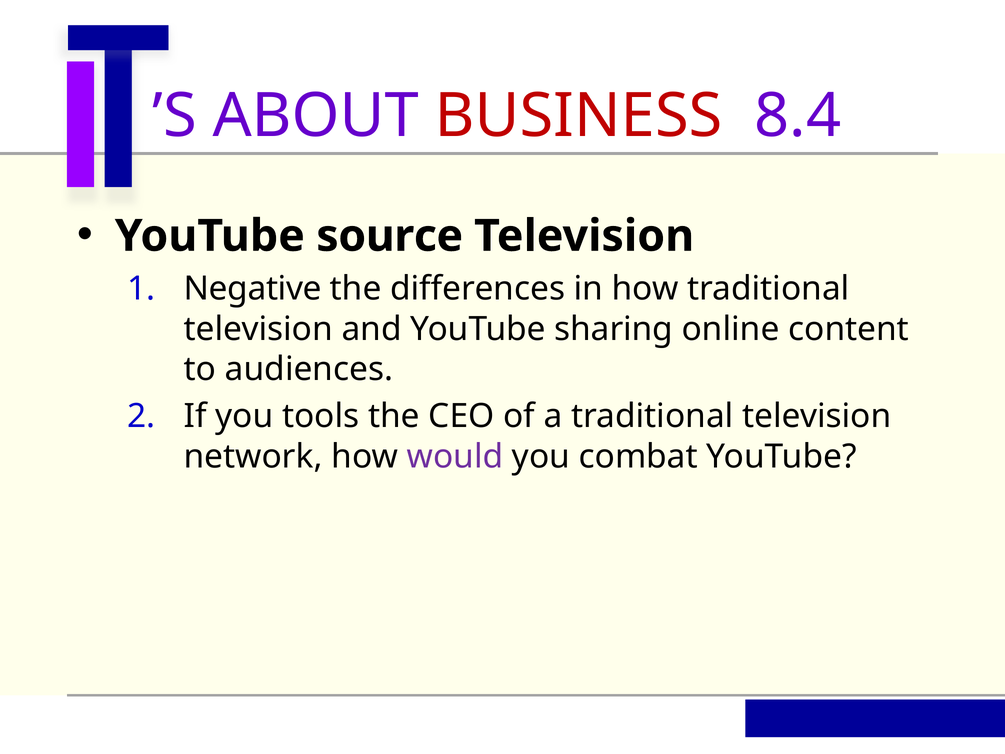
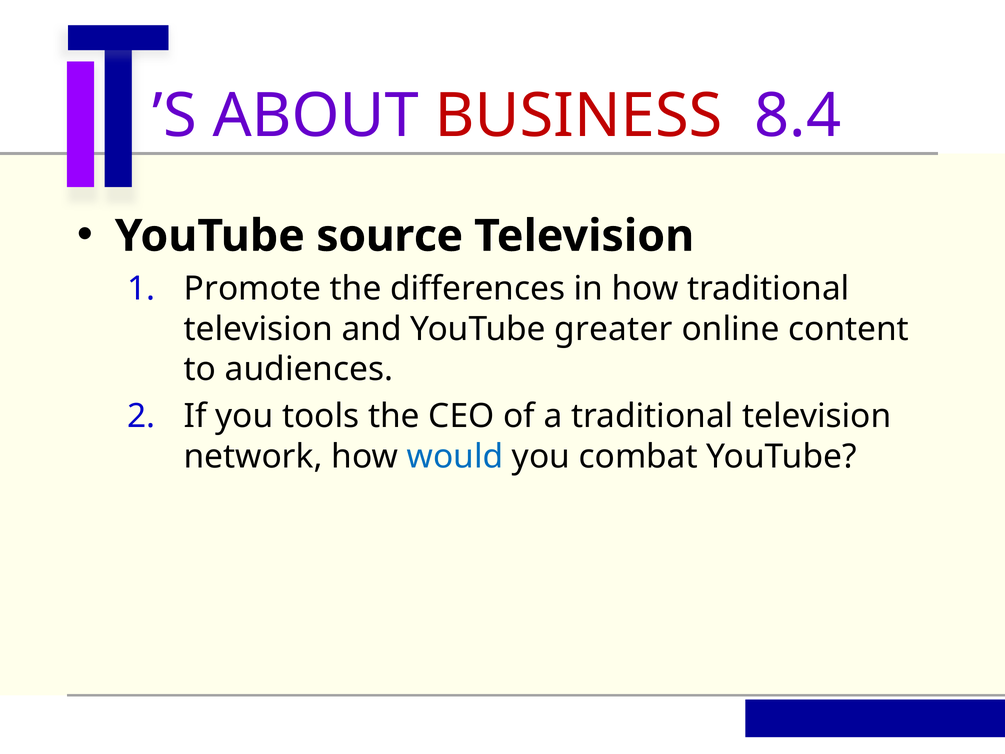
Negative: Negative -> Promote
sharing: sharing -> greater
would colour: purple -> blue
